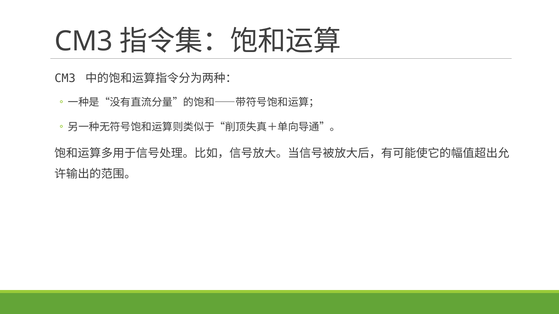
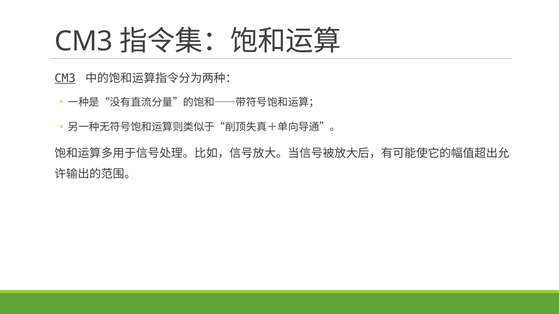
CM3 at (65, 78) underline: none -> present
